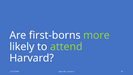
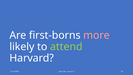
more colour: light green -> pink
